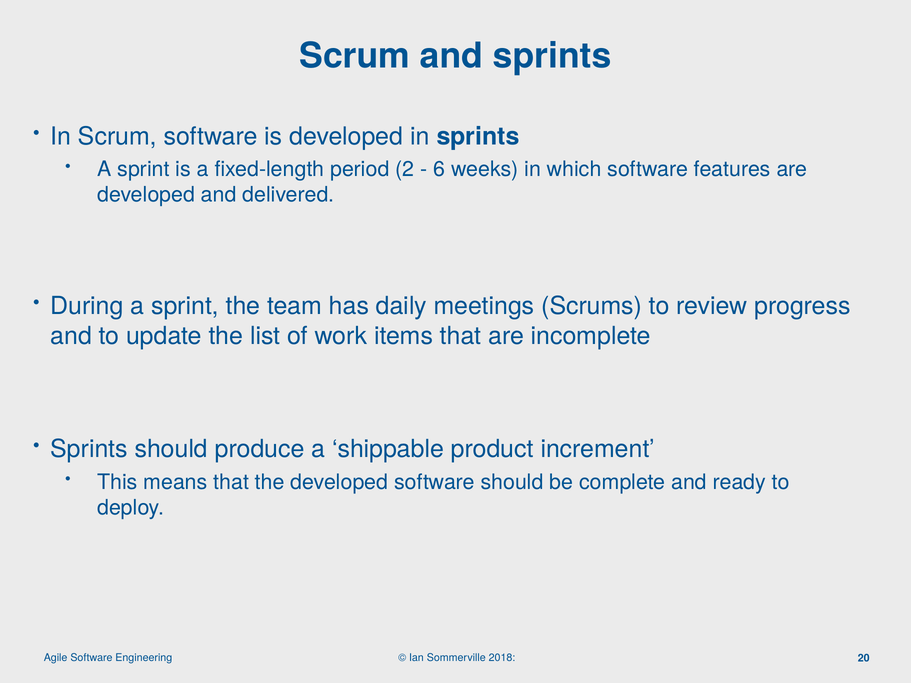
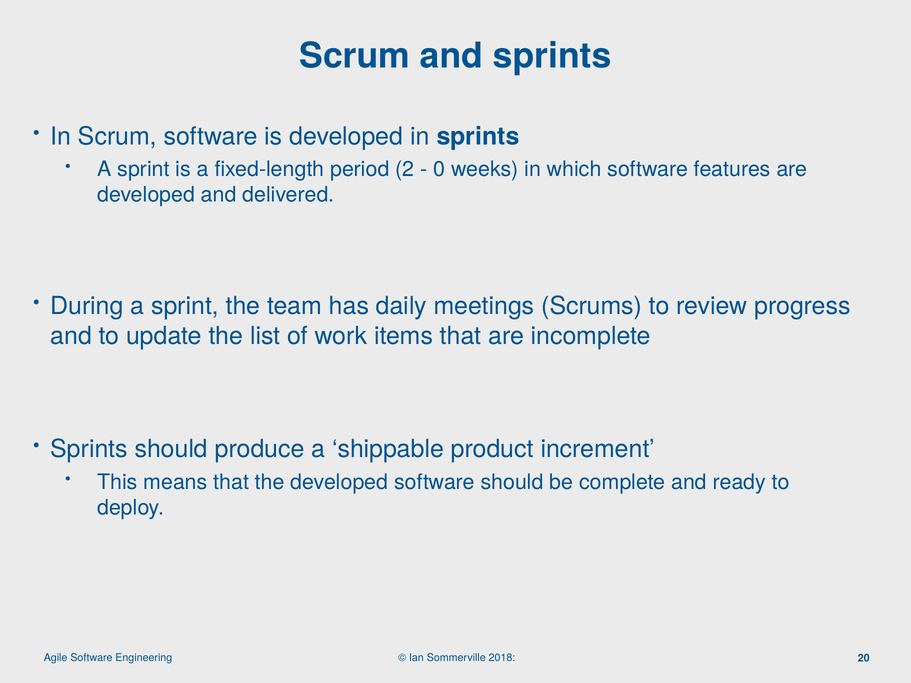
6: 6 -> 0
